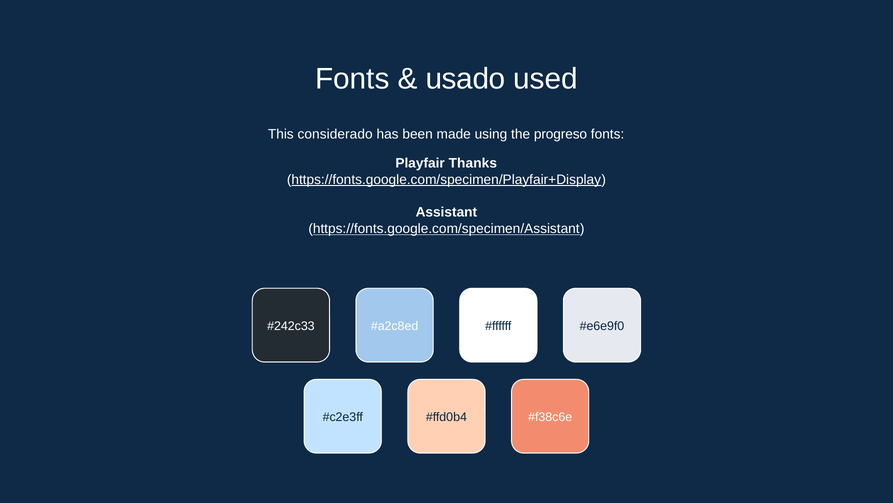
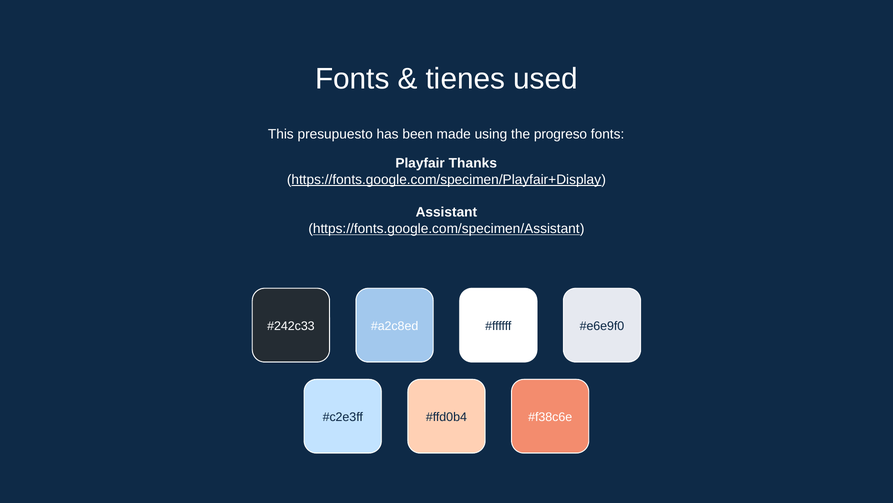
usado: usado -> tienes
considerado: considerado -> presupuesto
